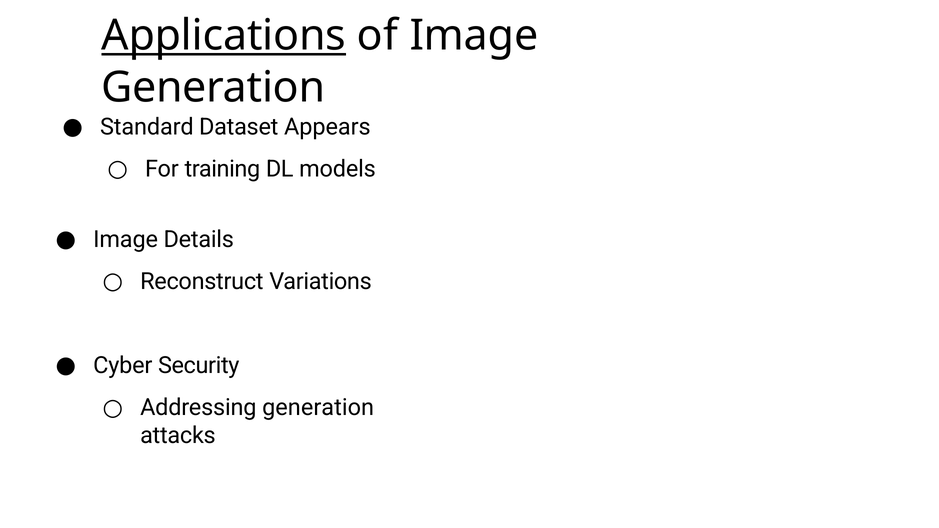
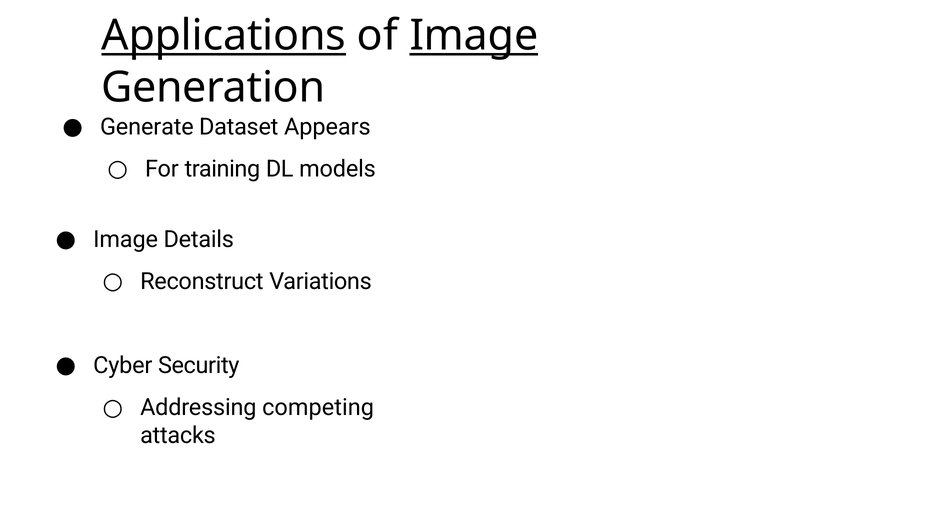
Image at (474, 36) underline: none -> present
Standard: Standard -> Generate
Addressing generation: generation -> competing
